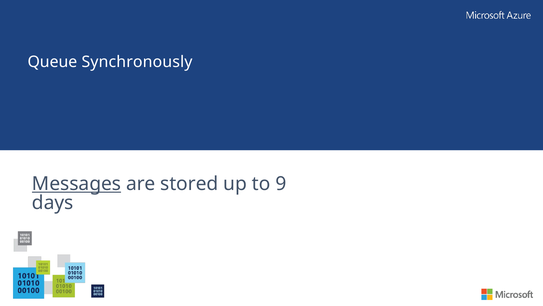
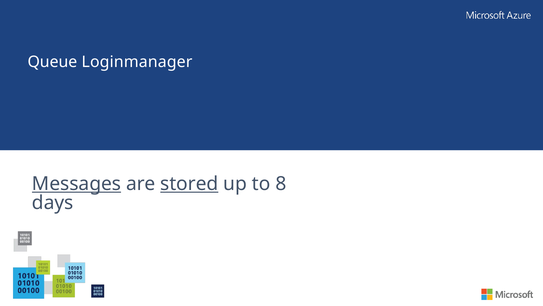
Synchronously: Synchronously -> Loginmanager
stored underline: none -> present
9: 9 -> 8
